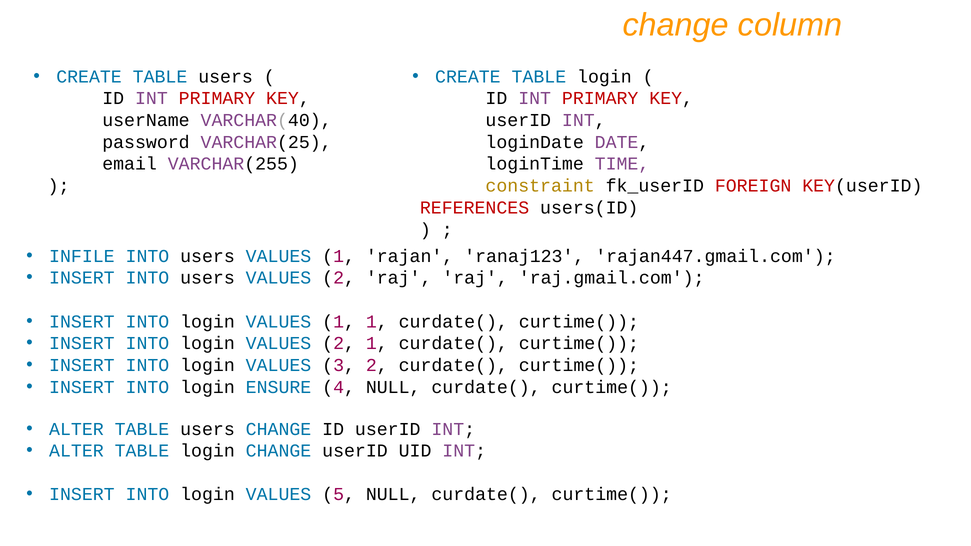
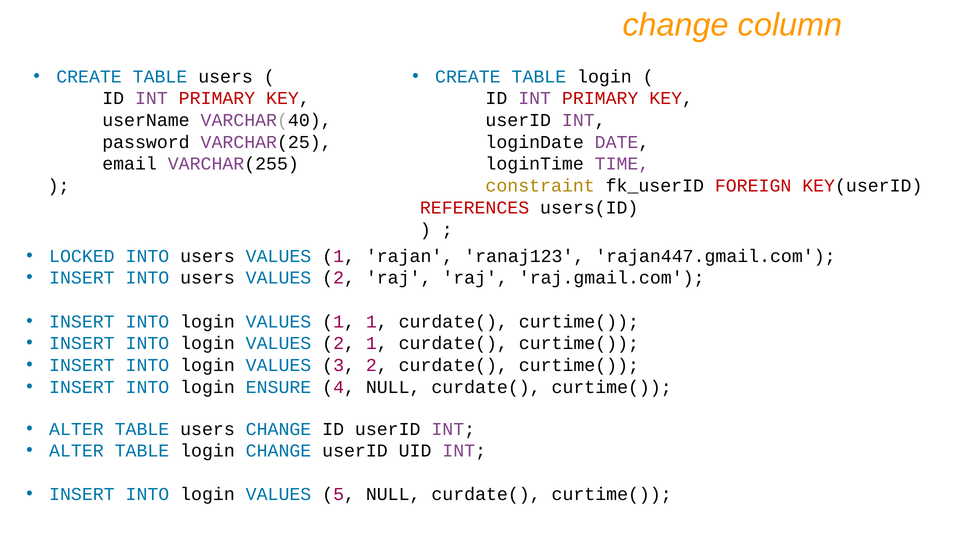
INFILE: INFILE -> LOCKED
